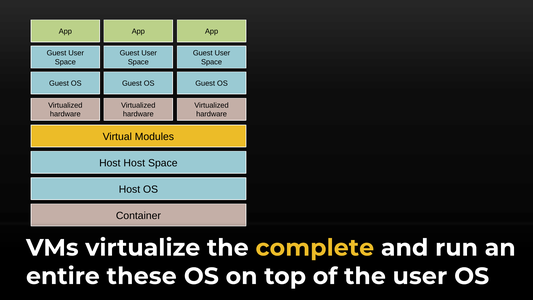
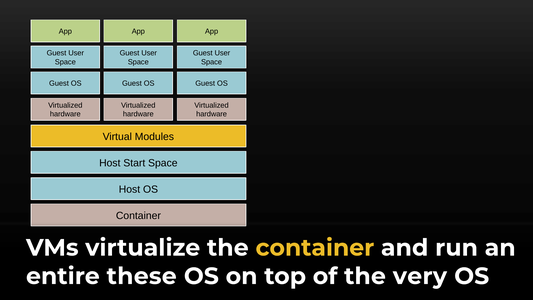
Host Host: Host -> Start
the complete: complete -> container
the user: user -> very
